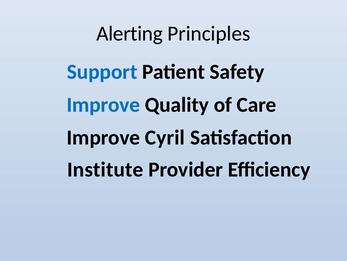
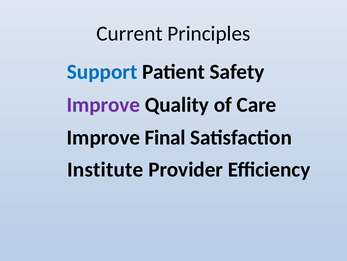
Alerting: Alerting -> Current
Improve at (103, 104) colour: blue -> purple
Cyril: Cyril -> Final
